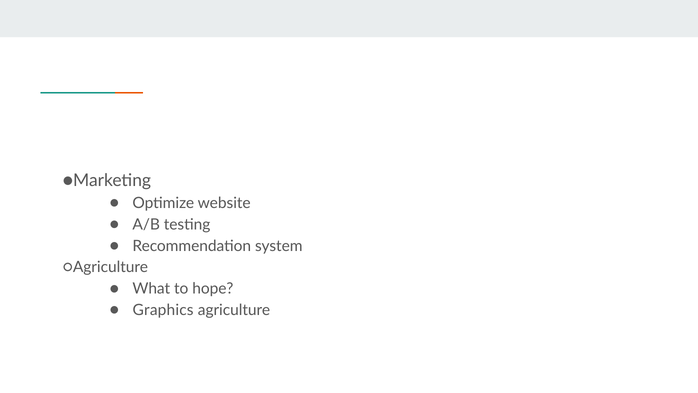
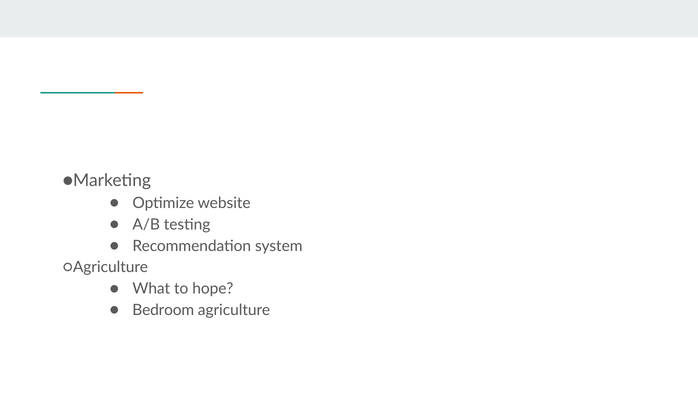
Graphics: Graphics -> Bedroom
